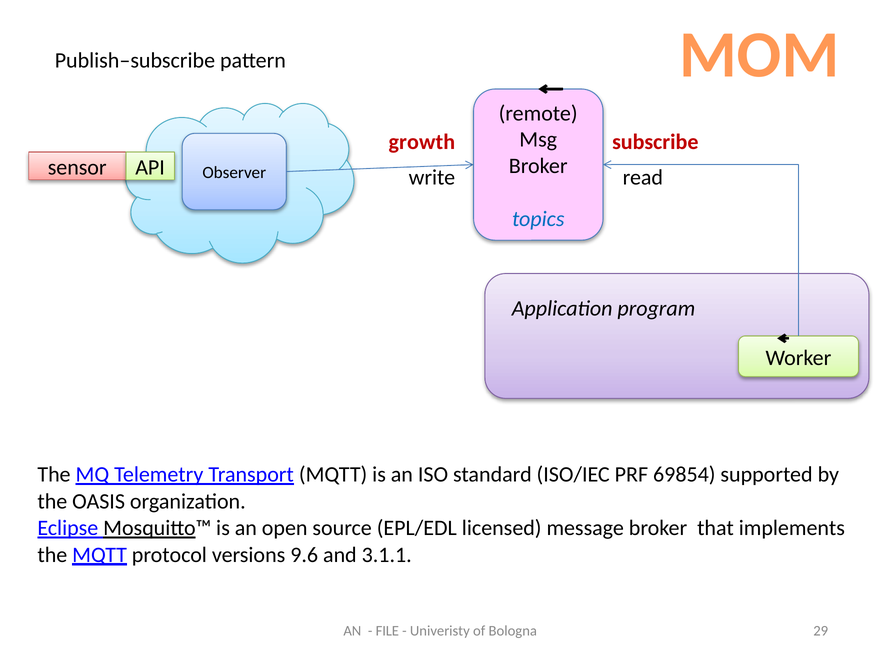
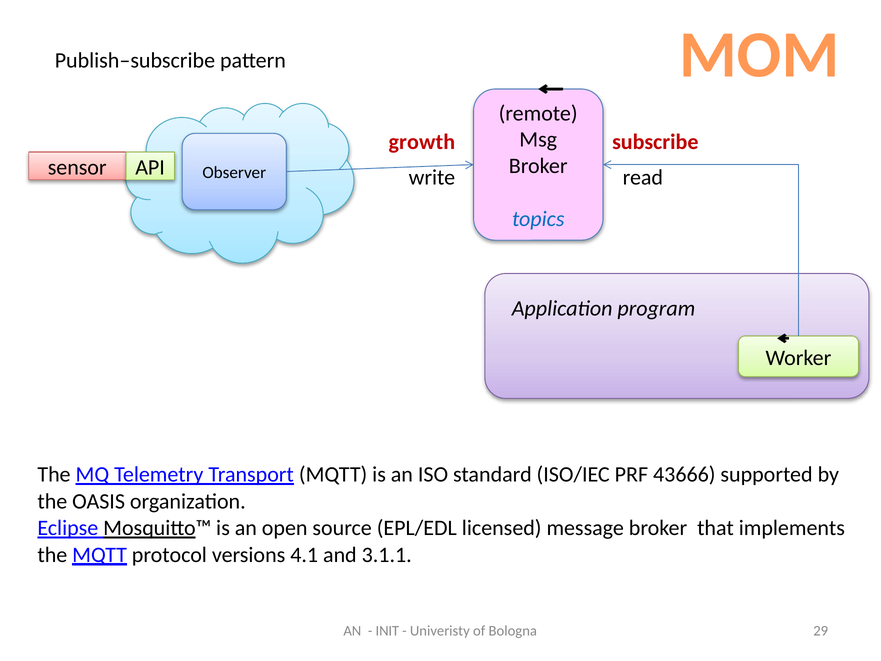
69854: 69854 -> 43666
9.6: 9.6 -> 4.1
FILE: FILE -> INIT
